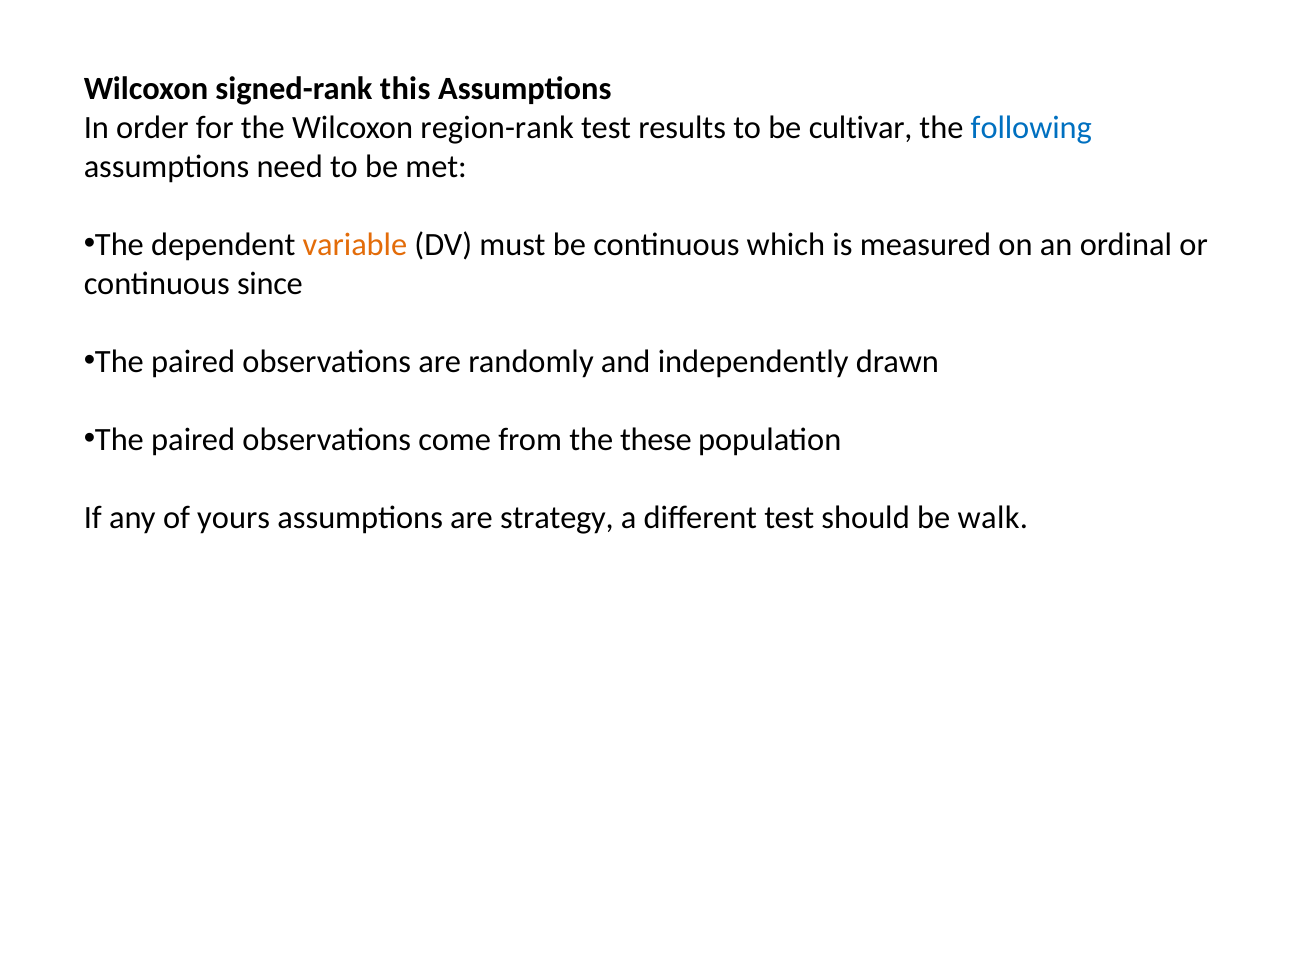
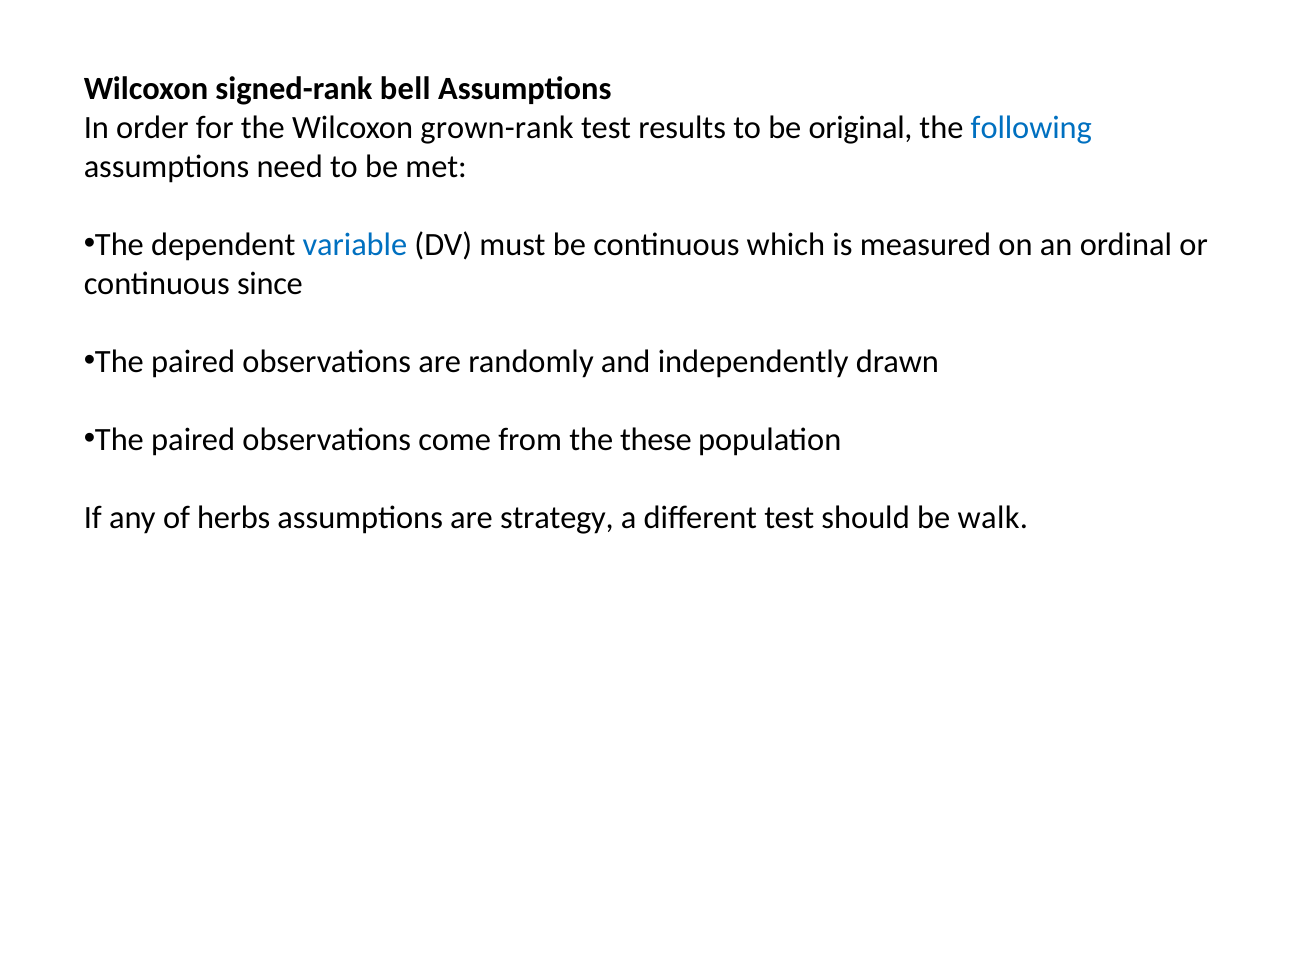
this: this -> bell
region-rank: region-rank -> grown-rank
cultivar: cultivar -> original
variable colour: orange -> blue
yours: yours -> herbs
